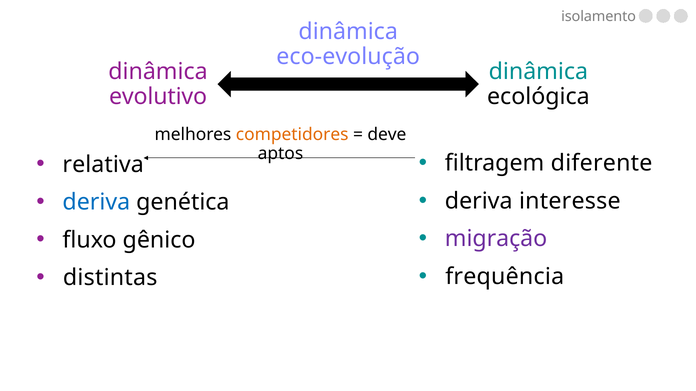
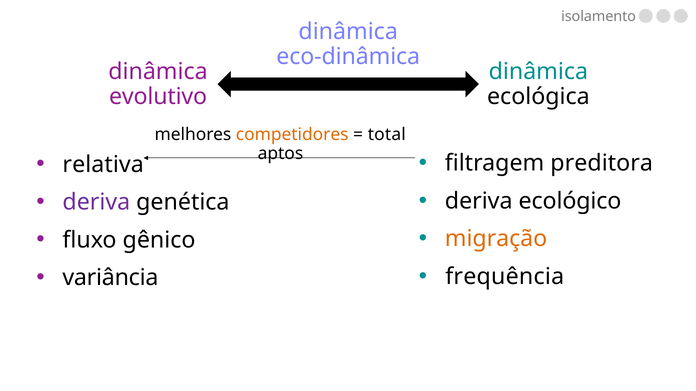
eco-evolução: eco-evolução -> eco-dinâmica
deve: deve -> total
diferente: diferente -> preditora
interesse: interesse -> ecológico
deriva at (96, 202) colour: blue -> purple
migração colour: purple -> orange
distintas: distintas -> variância
